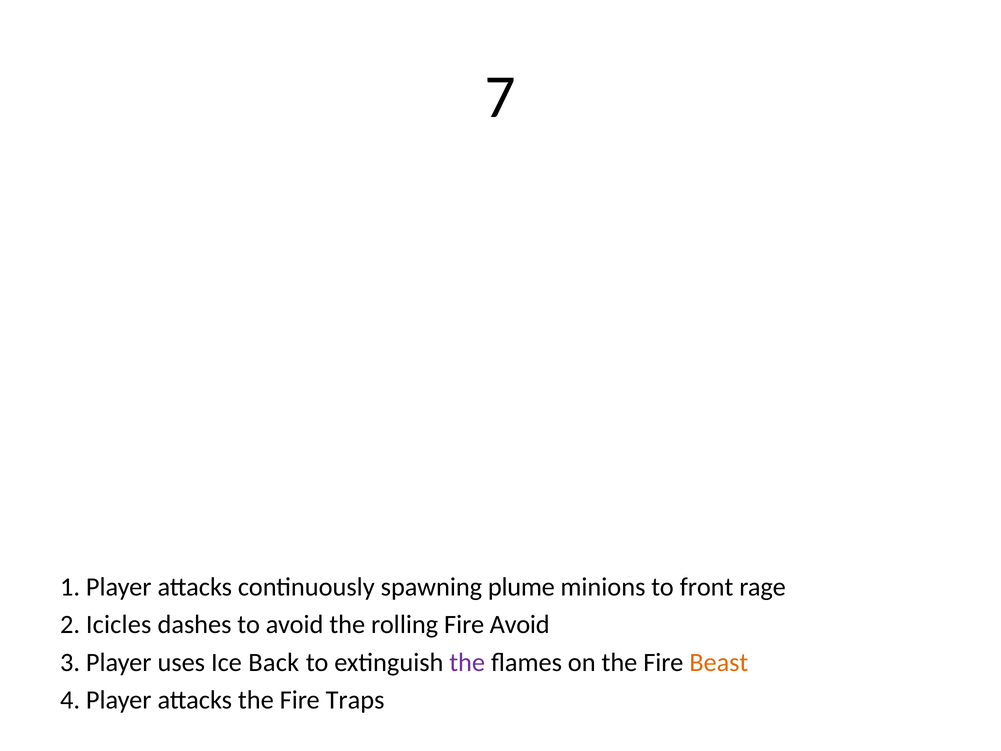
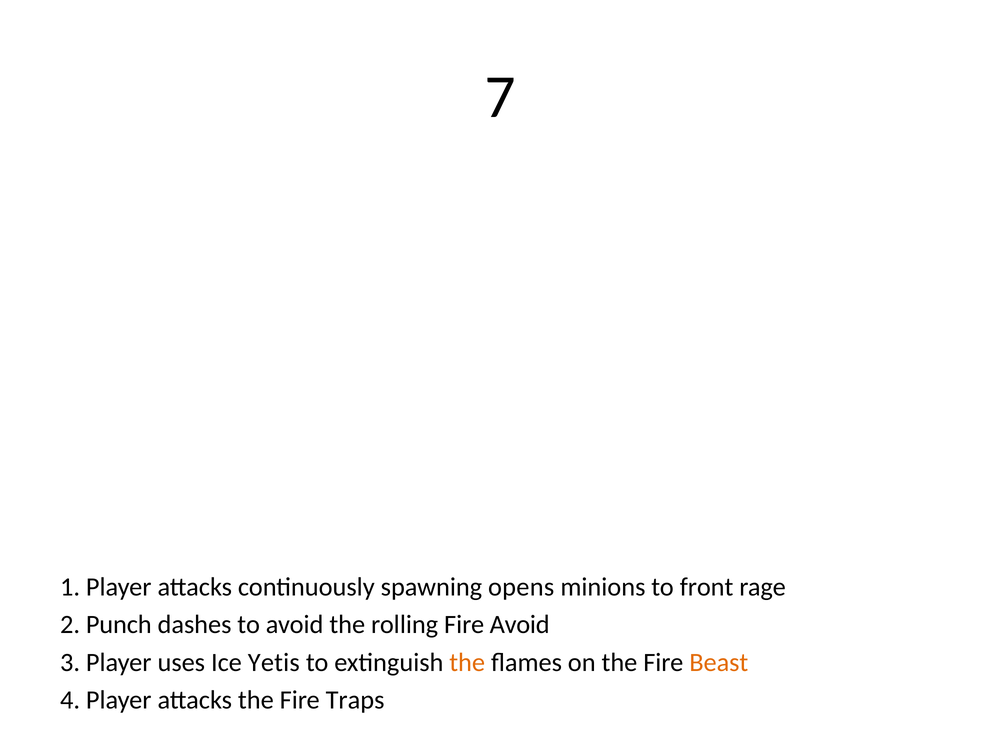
plume: plume -> opens
Icicles: Icicles -> Punch
Back: Back -> Yetis
the at (467, 662) colour: purple -> orange
